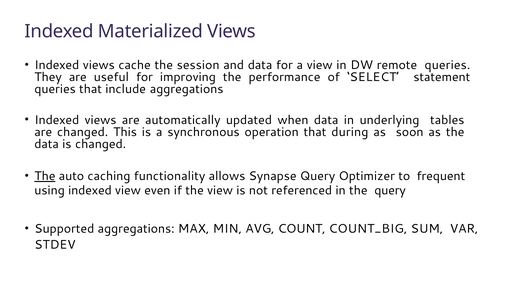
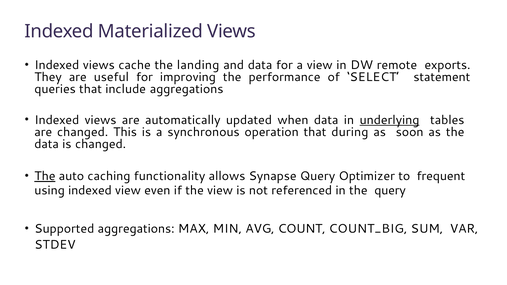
session: session -> landing
remote queries: queries -> exports
underlying underline: none -> present
